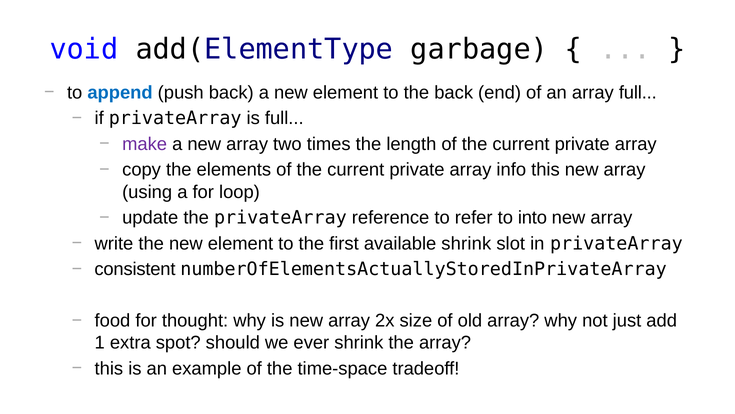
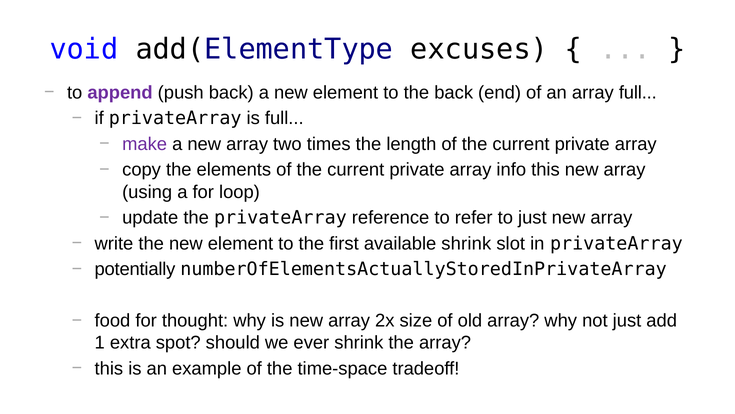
garbage: garbage -> excuses
append colour: blue -> purple
to into: into -> just
consistent: consistent -> potentially
